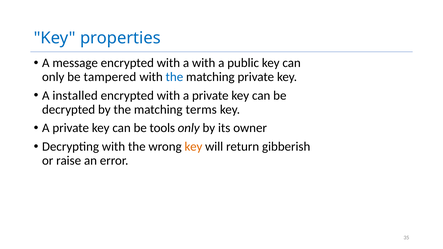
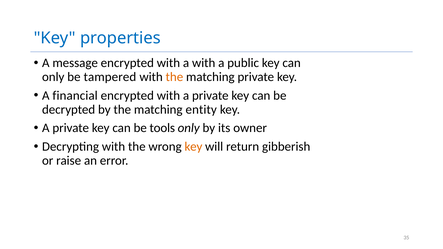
the at (174, 77) colour: blue -> orange
installed: installed -> financial
terms: terms -> entity
